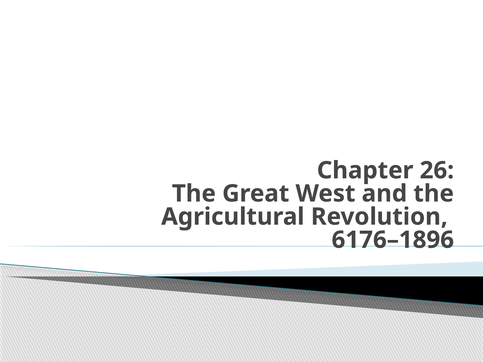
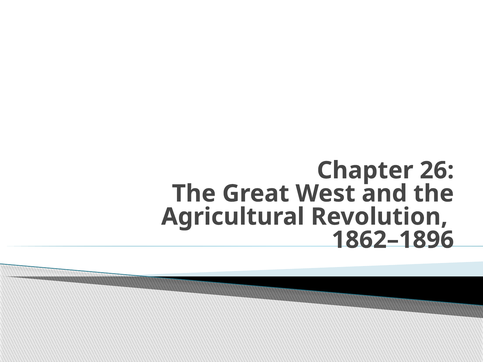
6176–1896: 6176–1896 -> 1862–1896
